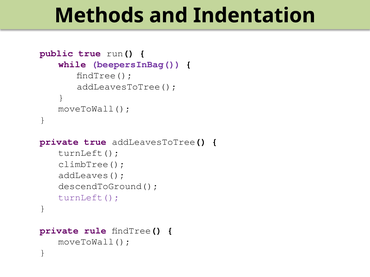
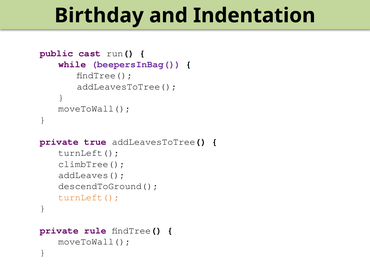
Methods: Methods -> Birthday
public true: true -> cast
turnLeft( at (89, 198) colour: purple -> orange
